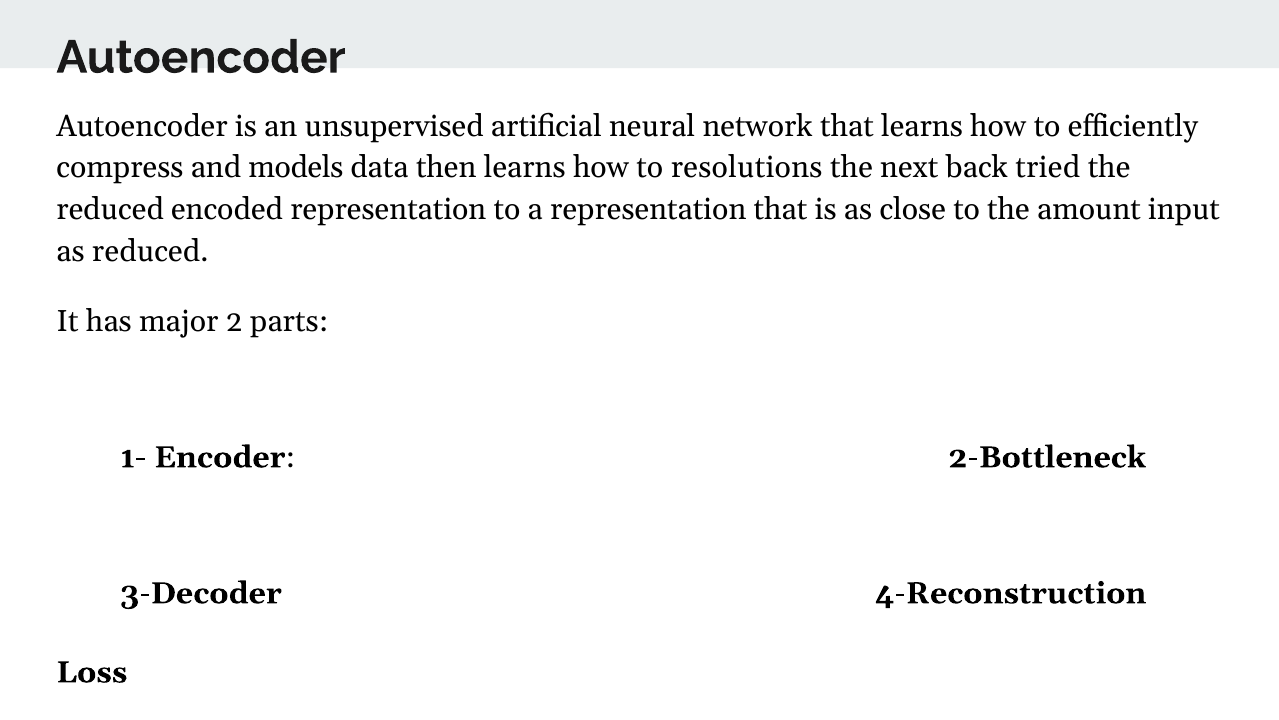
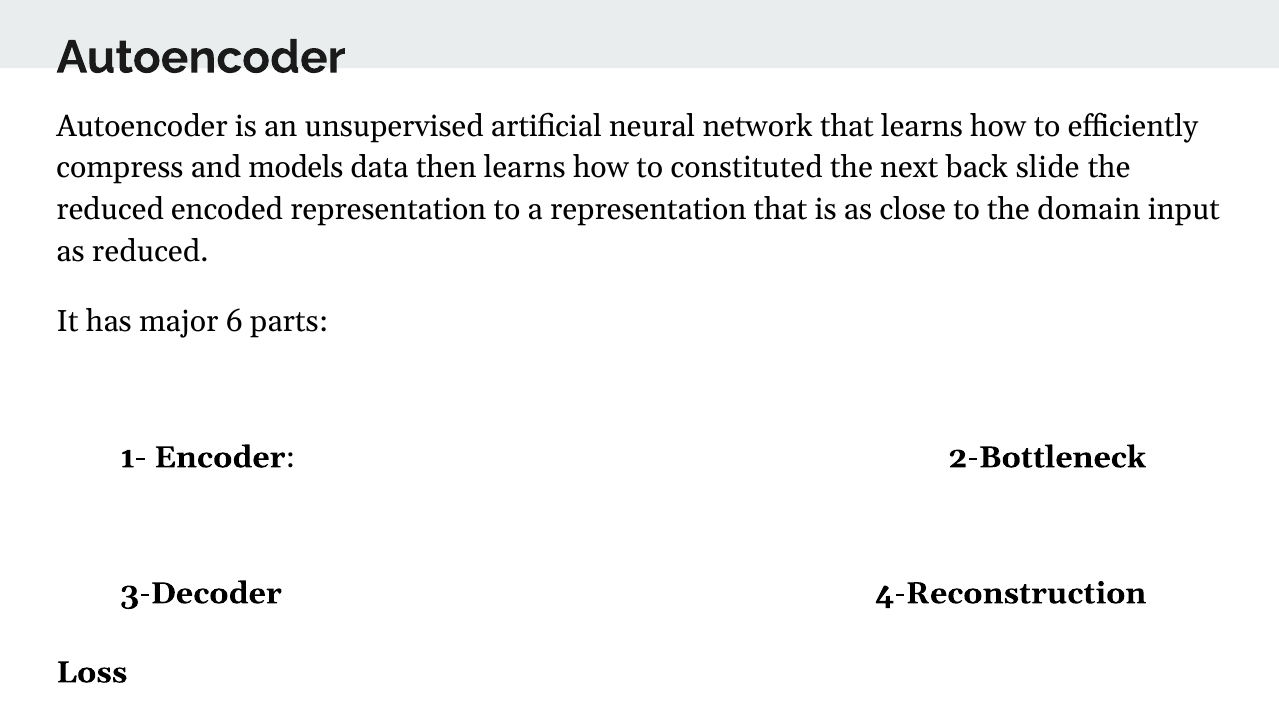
resolutions: resolutions -> constituted
tried: tried -> slide
amount: amount -> domain
2: 2 -> 6
